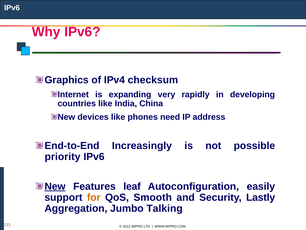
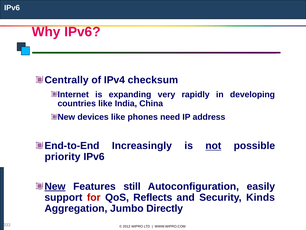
Graphics: Graphics -> Centrally
not underline: none -> present
leaf: leaf -> still
for colour: orange -> red
Smooth: Smooth -> Reflects
Lastly: Lastly -> Kinds
Talking: Talking -> Directly
